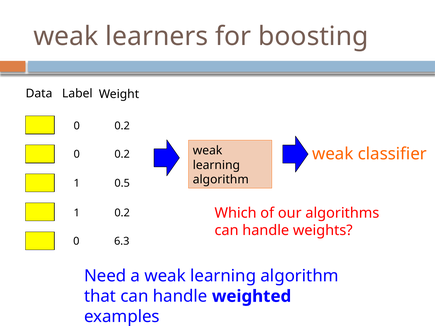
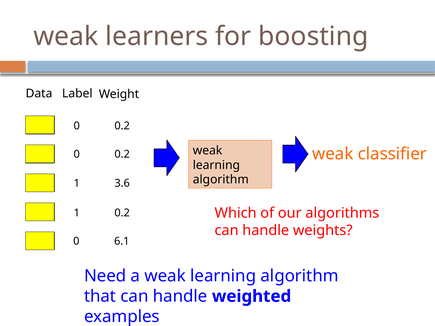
0.5: 0.5 -> 3.6
6.3: 6.3 -> 6.1
